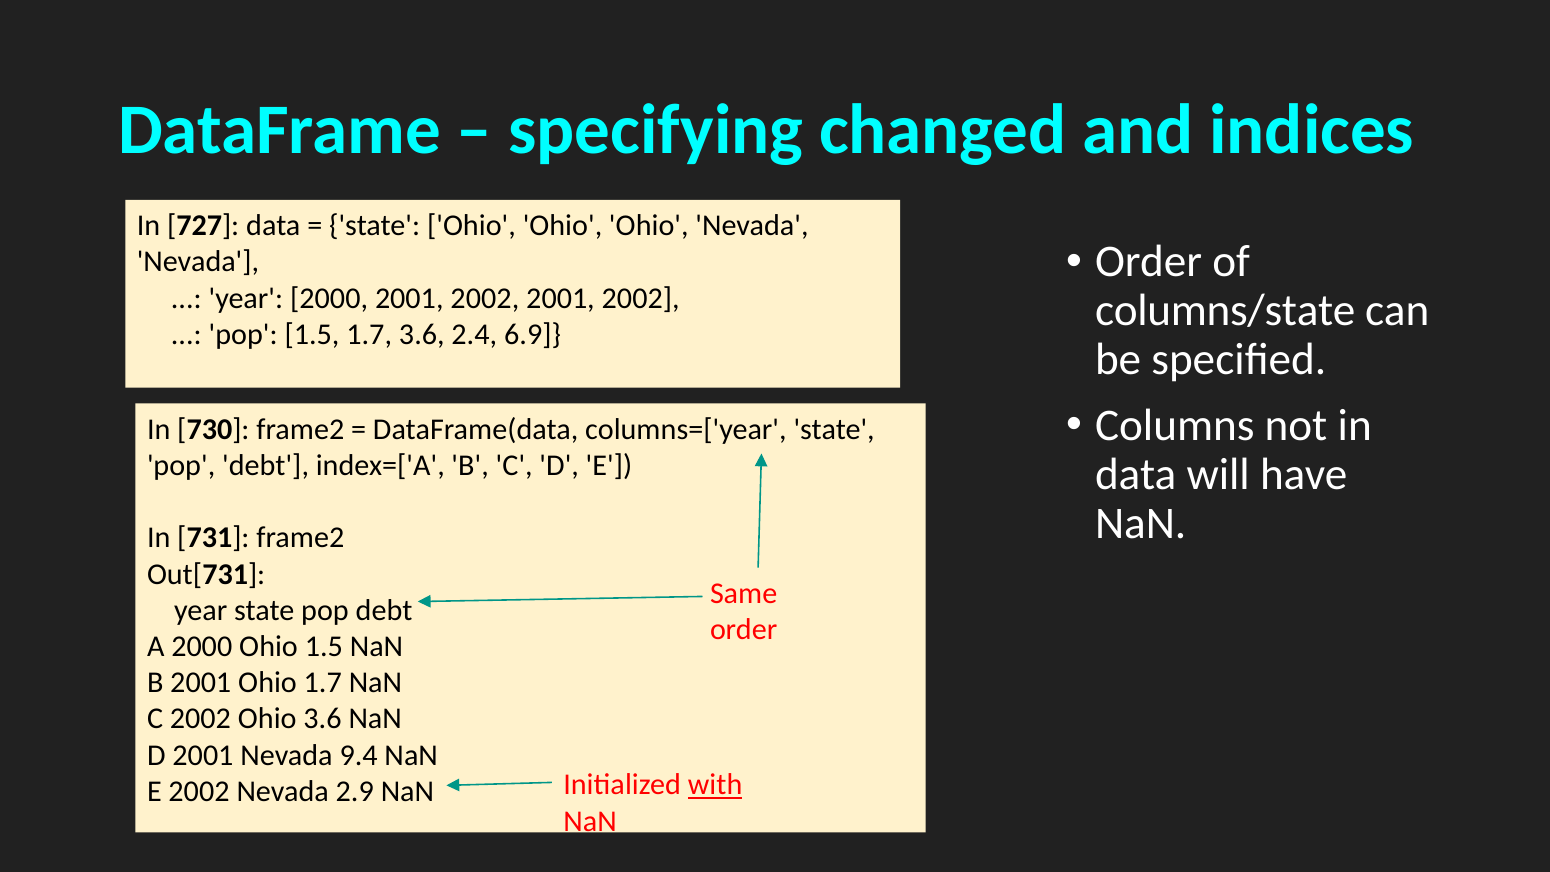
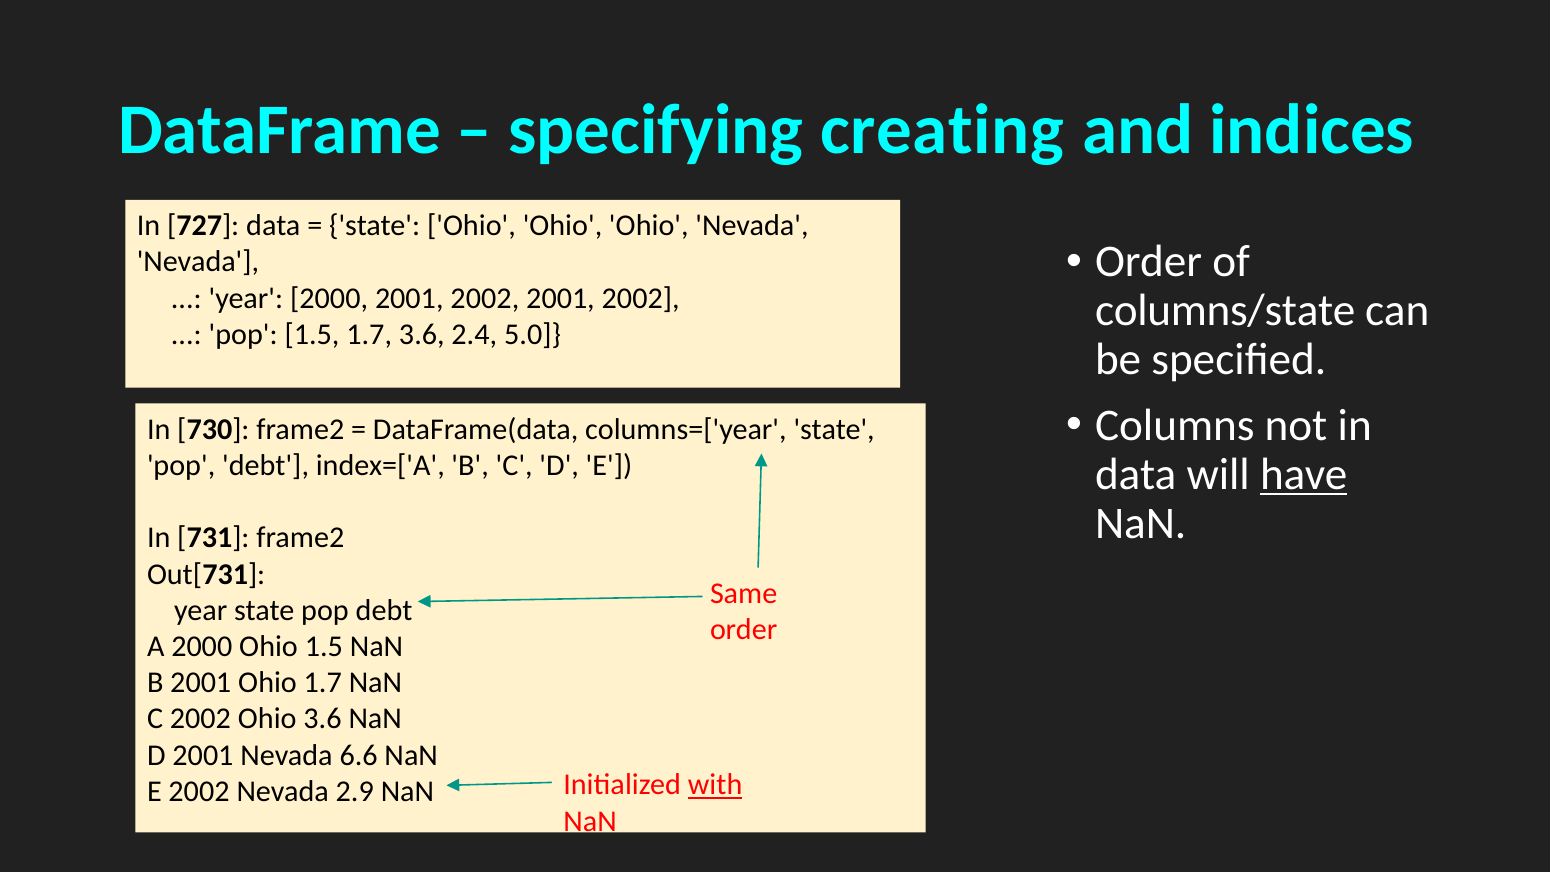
changed: changed -> creating
6.9: 6.9 -> 5.0
have underline: none -> present
9.4: 9.4 -> 6.6
